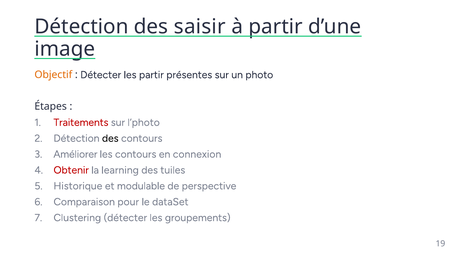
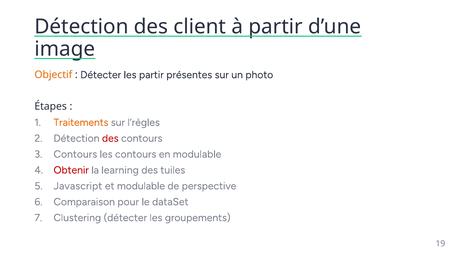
saisir: saisir -> client
Traitements colour: red -> orange
l’photo: l’photo -> l’règles
des at (110, 138) colour: black -> red
Améliorer at (75, 154): Améliorer -> Contours
en connexion: connexion -> modulable
Historique: Historique -> Javascript
